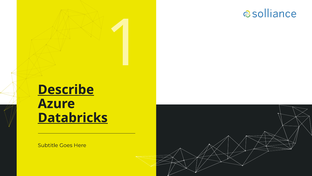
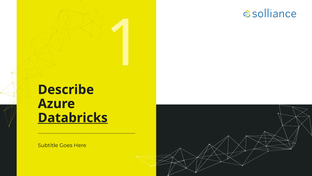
Describe underline: present -> none
